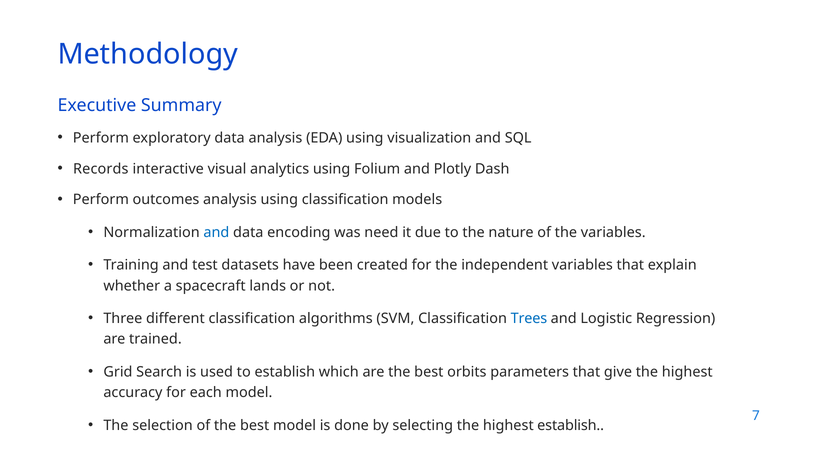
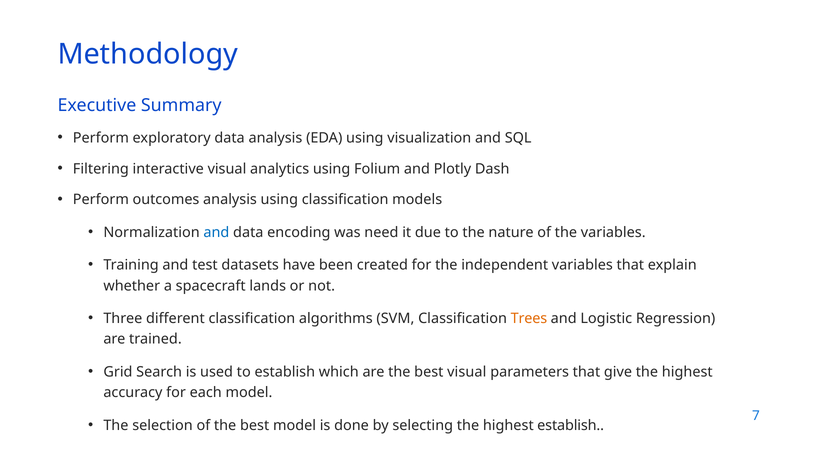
Records: Records -> Filtering
Trees colour: blue -> orange
best orbits: orbits -> visual
